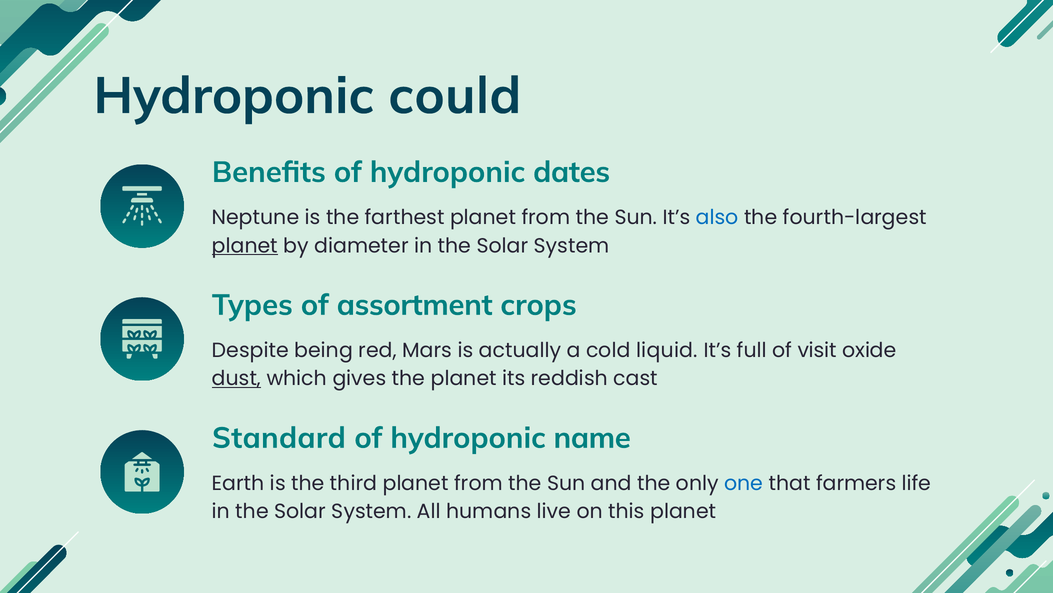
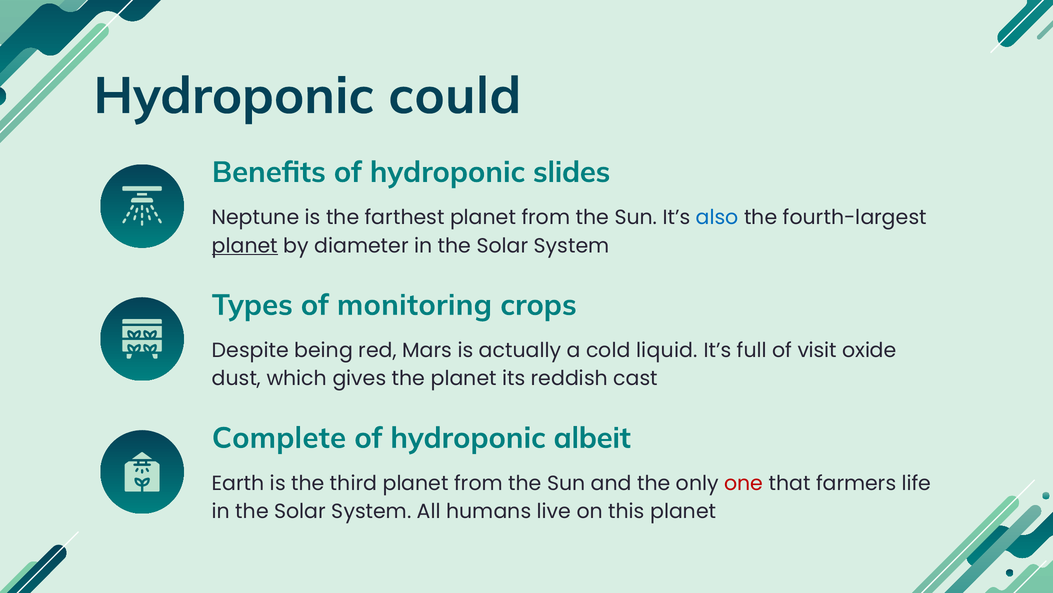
dates: dates -> slides
assortment: assortment -> monitoring
dust underline: present -> none
Standard: Standard -> Complete
name: name -> albeit
one colour: blue -> red
